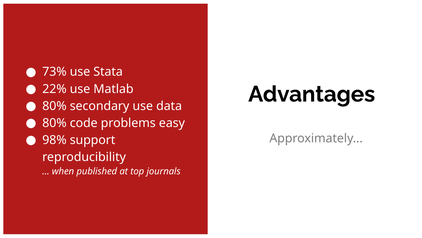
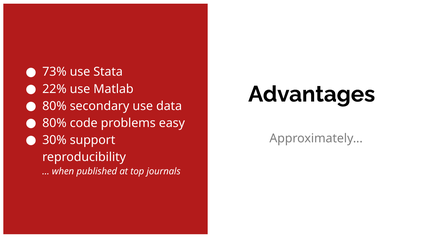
98%: 98% -> 30%
